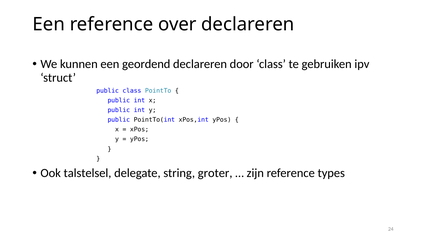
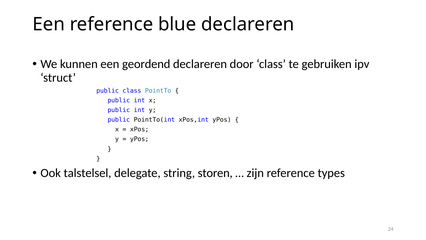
over: over -> blue
groter: groter -> storen
